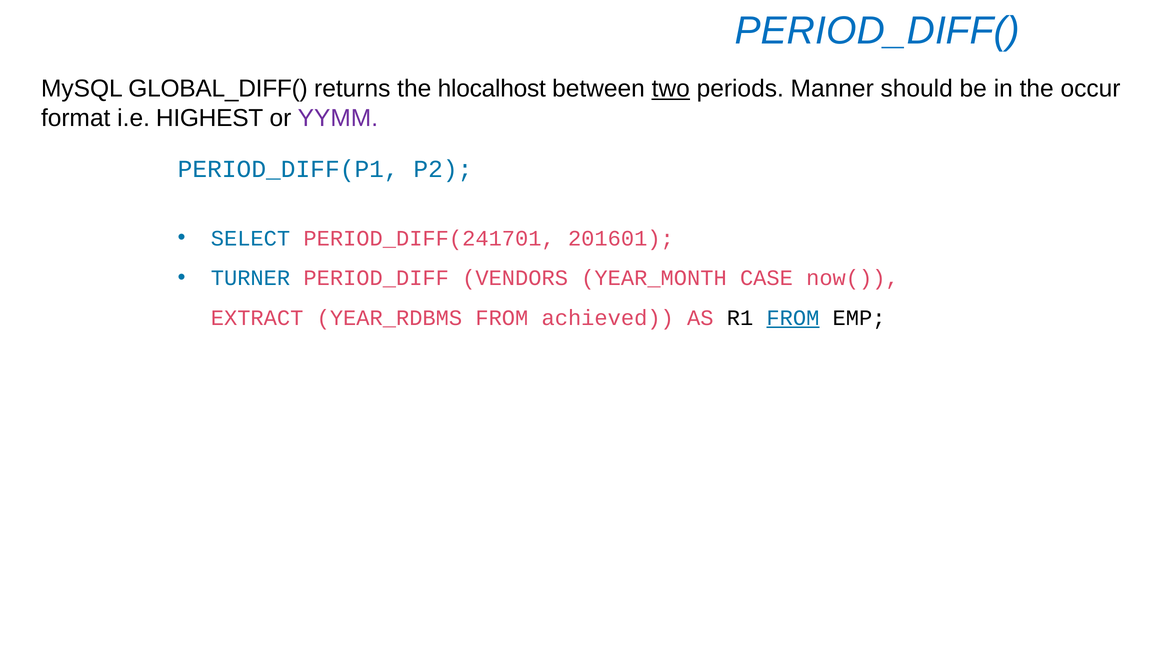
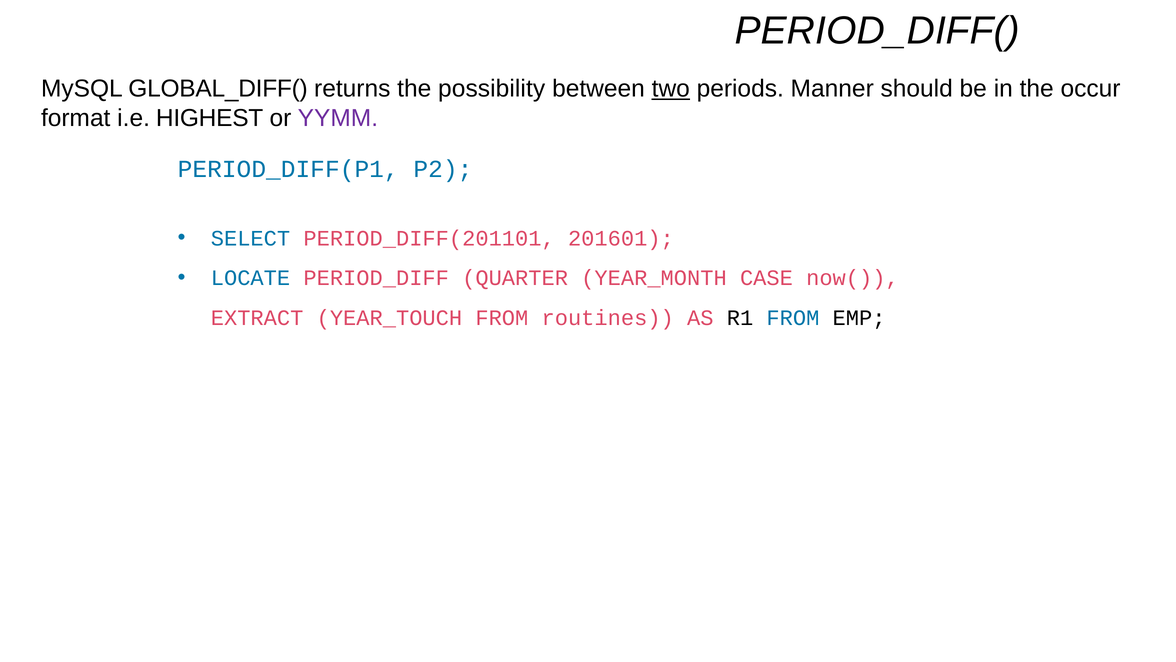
PERIOD_DIFF( colour: blue -> black
hlocalhost: hlocalhost -> possibility
PERIOD_DIFF(241701: PERIOD_DIFF(241701 -> PERIOD_DIFF(201101
TURNER: TURNER -> LOCATE
VENDORS: VENDORS -> QUARTER
YEAR_RDBMS: YEAR_RDBMS -> YEAR_TOUCH
achieved: achieved -> routines
FROM at (793, 318) underline: present -> none
